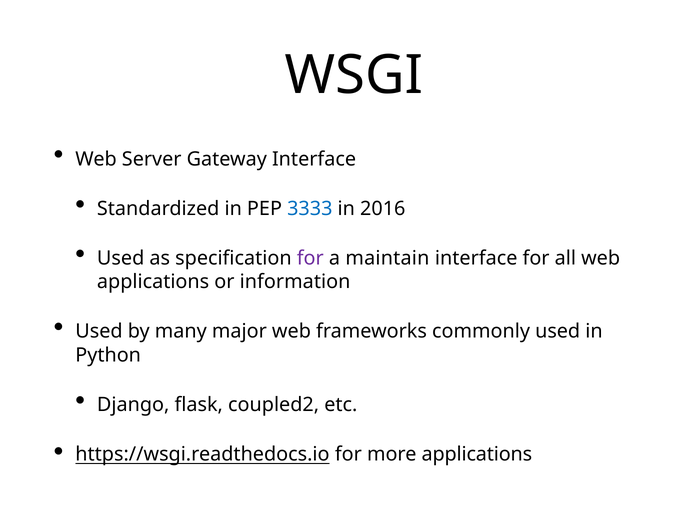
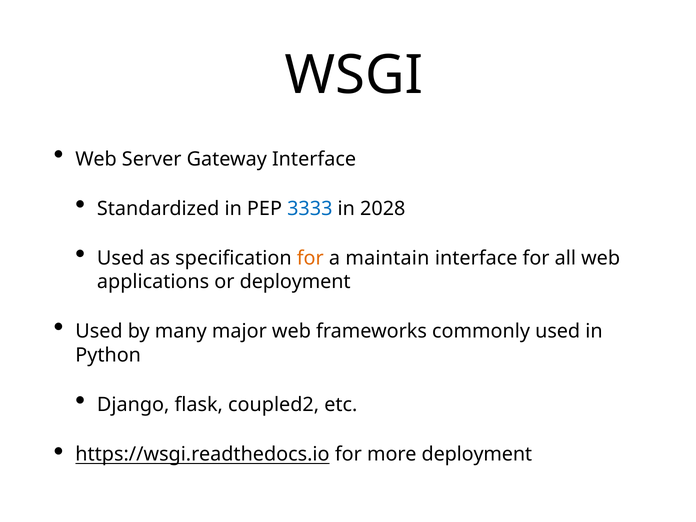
2016: 2016 -> 2028
for at (310, 258) colour: purple -> orange
or information: information -> deployment
more applications: applications -> deployment
